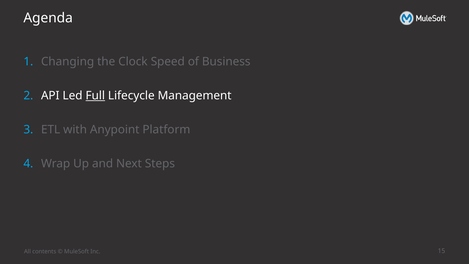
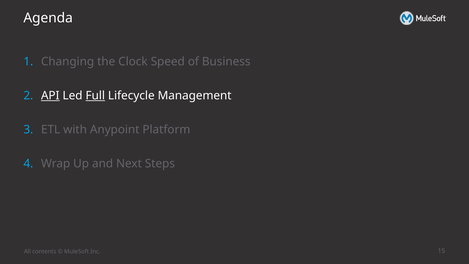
API underline: none -> present
